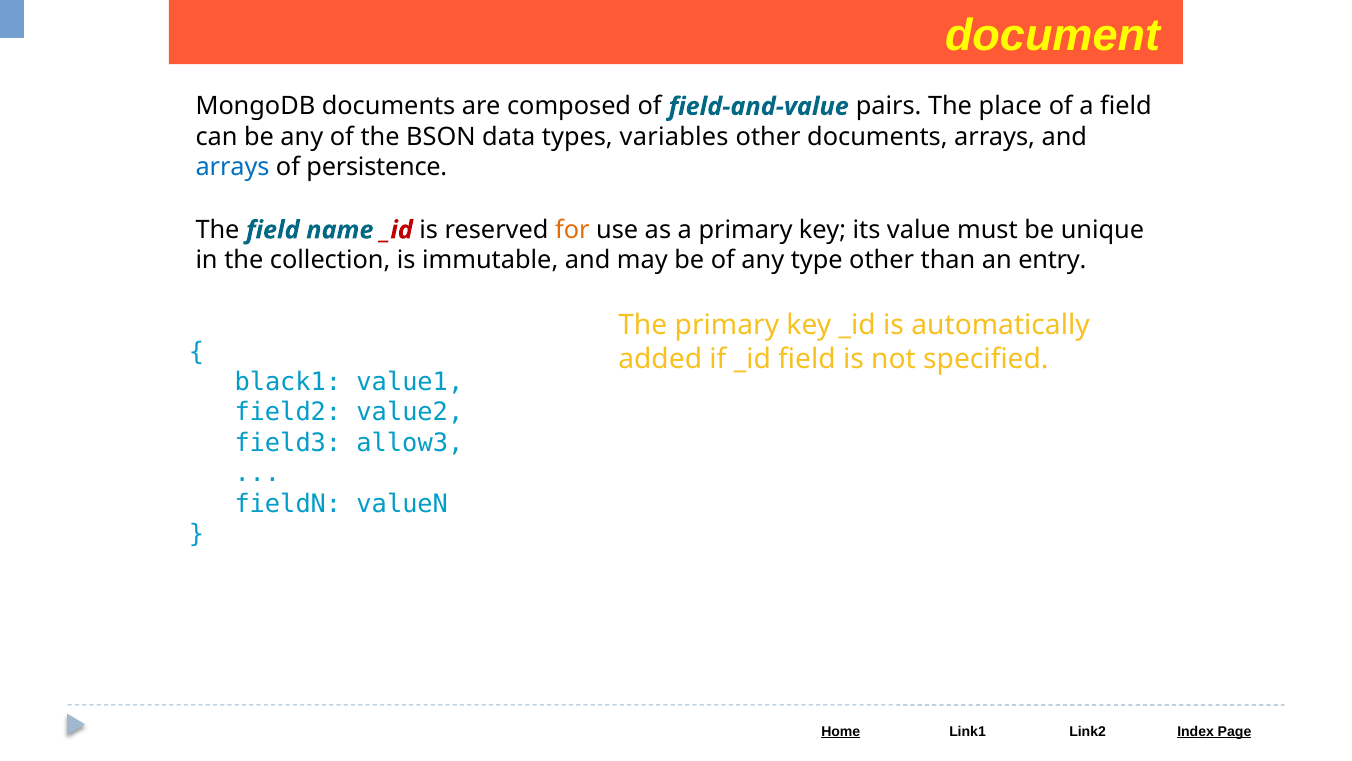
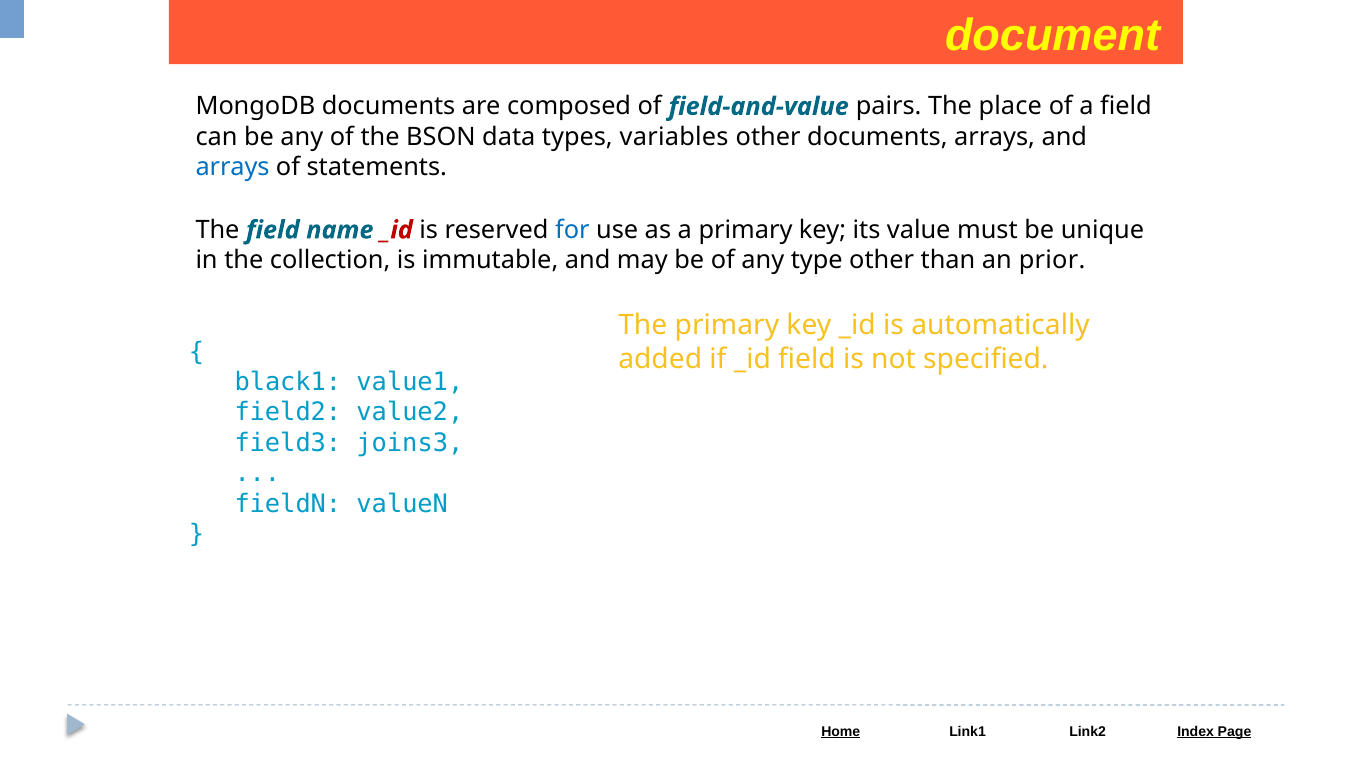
persistence: persistence -> statements
for colour: orange -> blue
entry: entry -> prior
allow3: allow3 -> joins3
